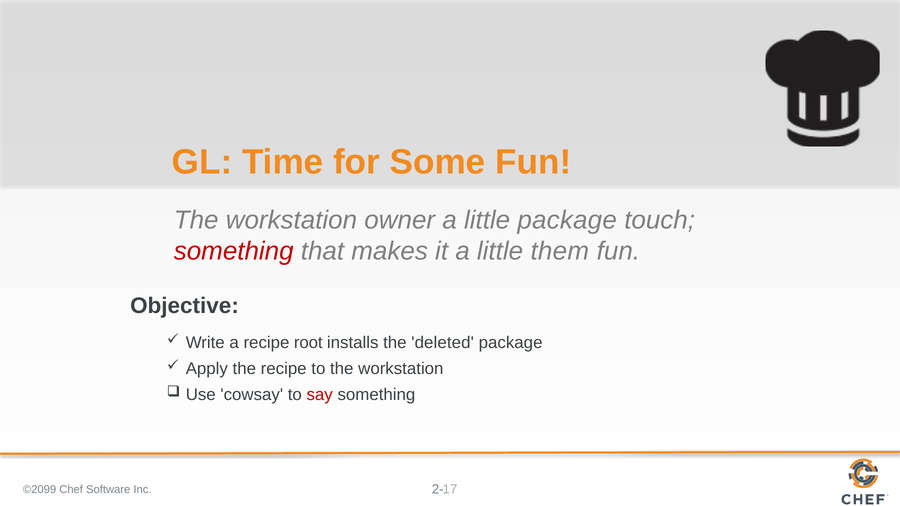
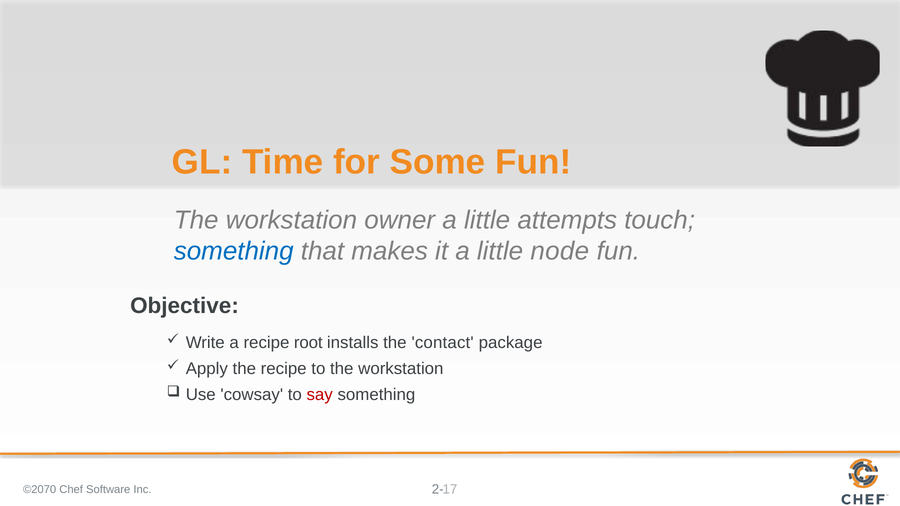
little package: package -> attempts
something at (234, 251) colour: red -> blue
them: them -> node
deleted: deleted -> contact
©2099: ©2099 -> ©2070
